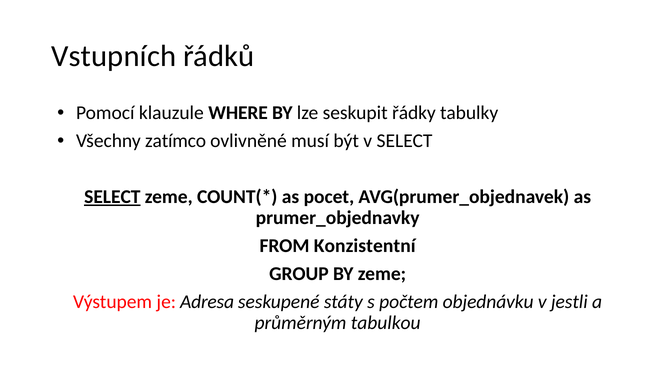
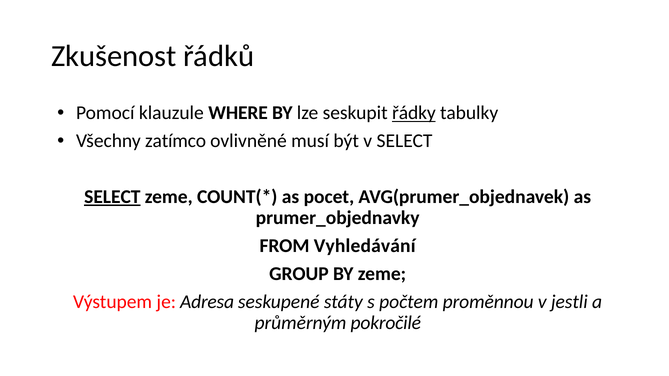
Vstupních: Vstupních -> Zkušenost
řádky underline: none -> present
Konzistentní: Konzistentní -> Vyhledávání
objednávku: objednávku -> proměnnou
tabulkou: tabulkou -> pokročilé
